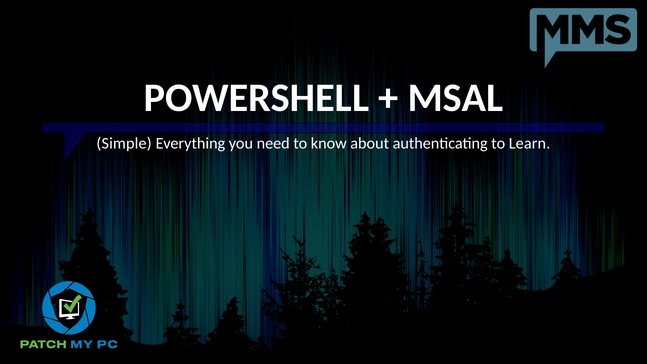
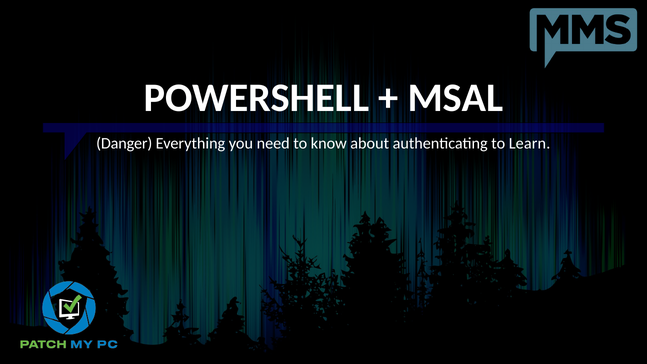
Simple: Simple -> Danger
